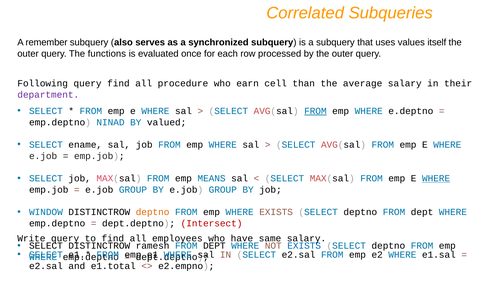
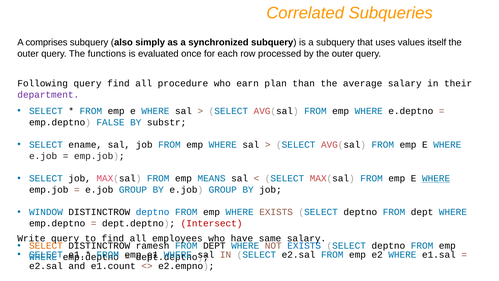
remember: remember -> comprises
serves: serves -> simply
cell: cell -> plan
FROM at (315, 111) underline: present -> none
NINAD: NINAD -> FALSE
valued: valued -> substr
deptno at (153, 212) colour: orange -> blue
SELECT at (46, 246) colour: black -> orange
e1.total: e1.total -> e1.count
